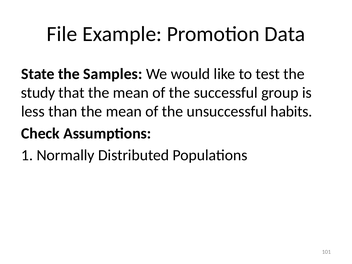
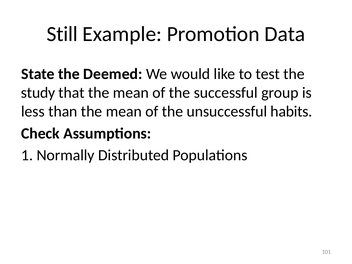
File: File -> Still
Samples: Samples -> Deemed
